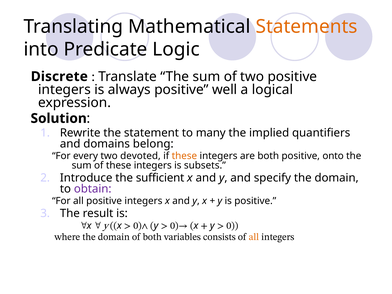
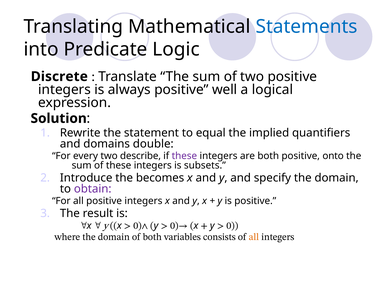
Statements colour: orange -> blue
many: many -> equal
belong: belong -> double
devoted: devoted -> describe
these at (184, 156) colour: orange -> purple
sufficient: sufficient -> becomes
